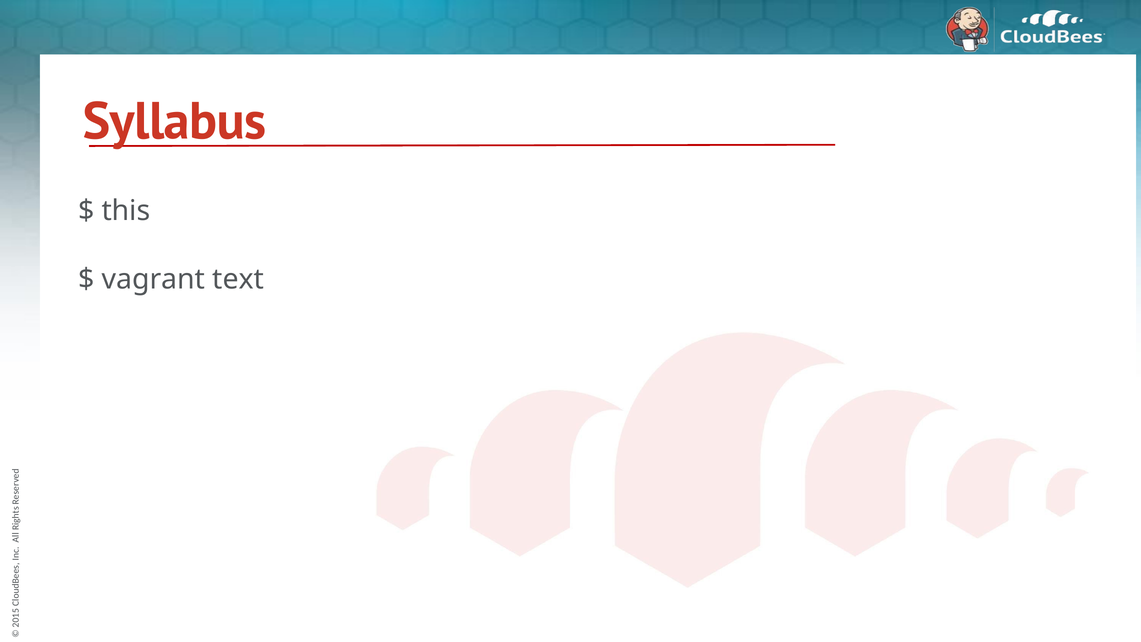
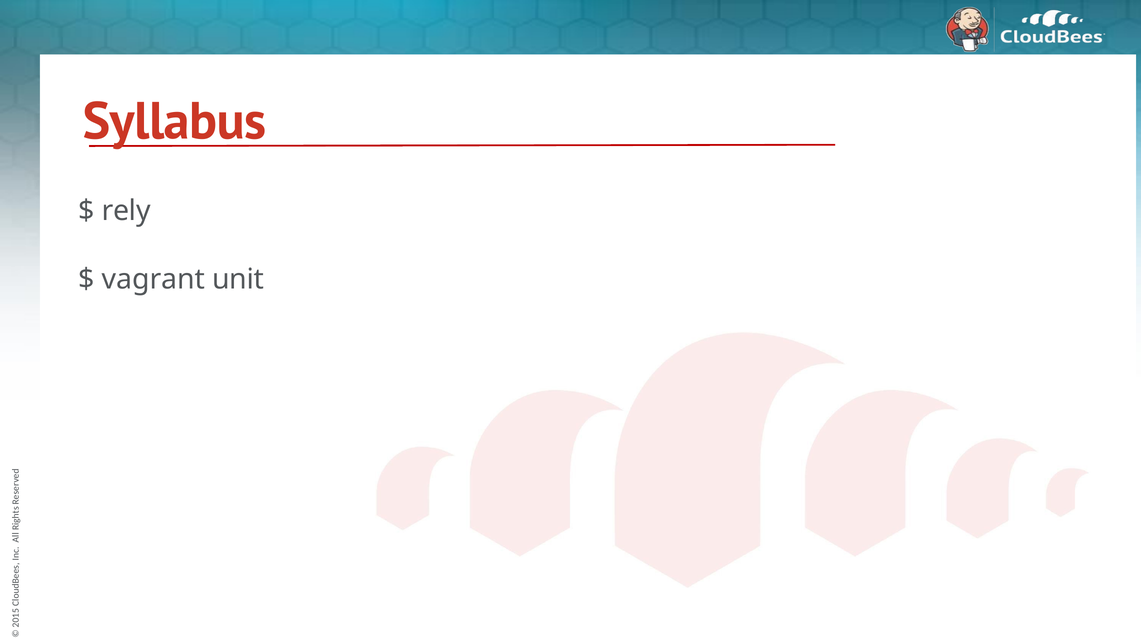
this: this -> rely
text: text -> unit
